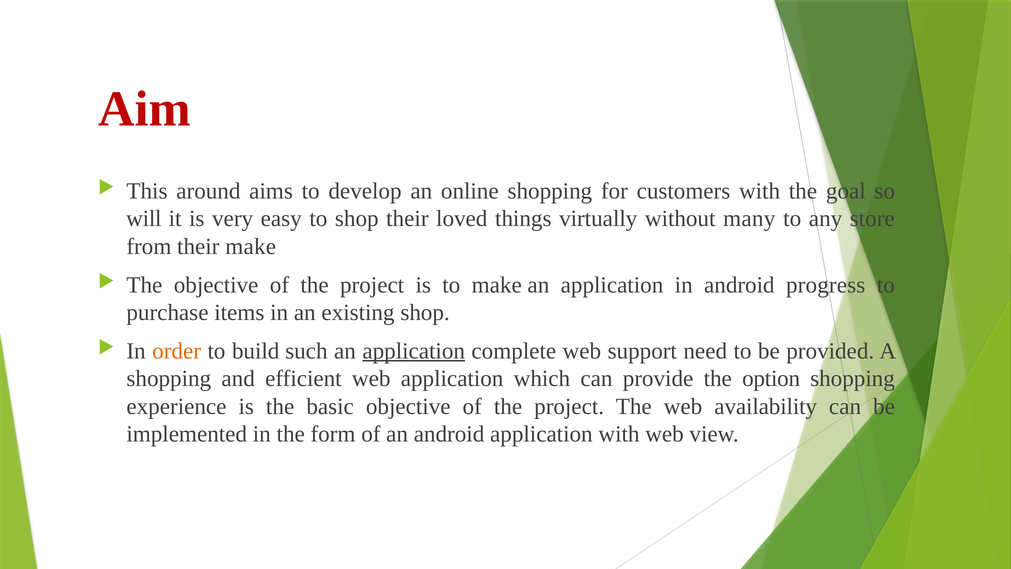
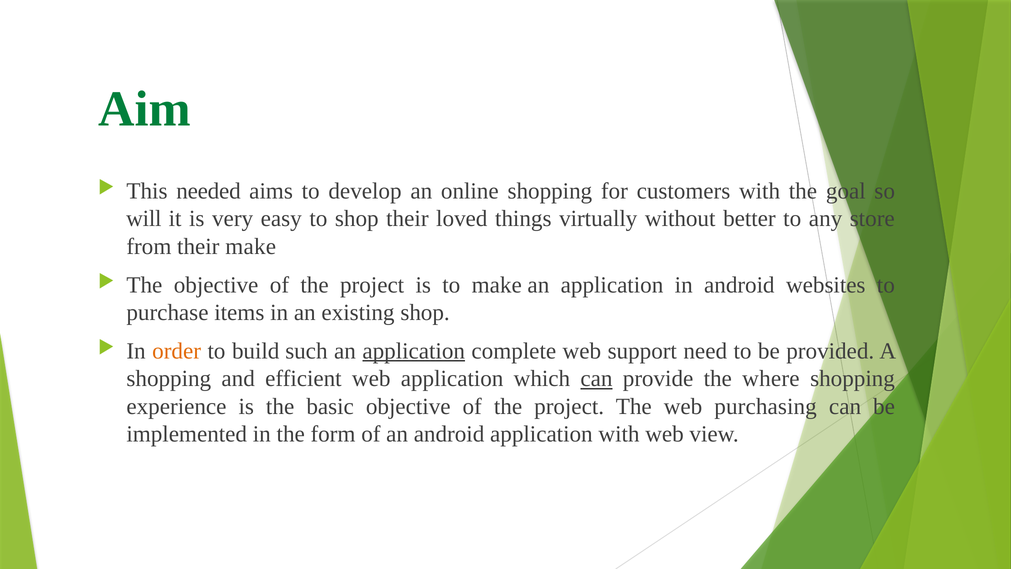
Aim colour: red -> green
around: around -> needed
many: many -> better
progress: progress -> websites
can at (596, 379) underline: none -> present
option: option -> where
availability: availability -> purchasing
